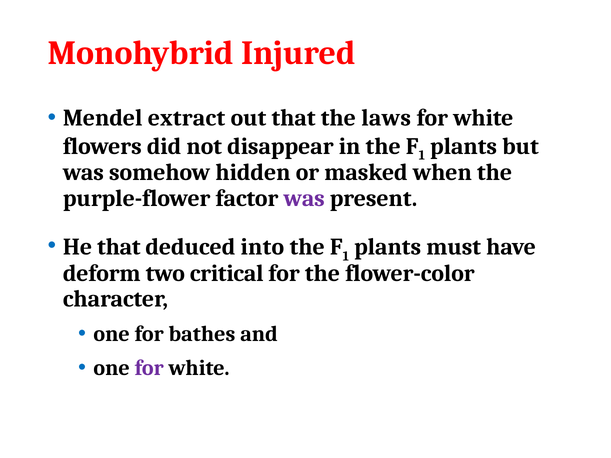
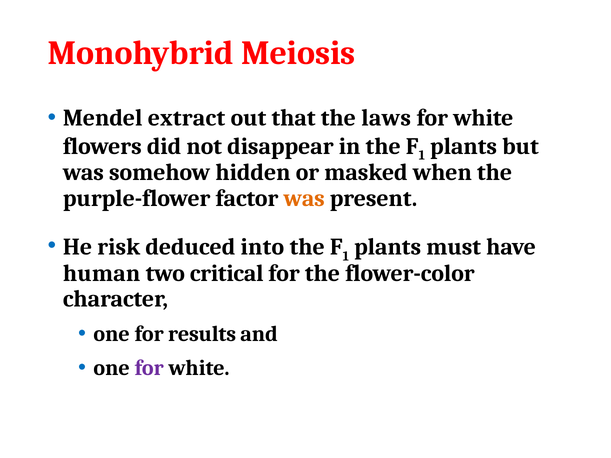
Injured: Injured -> Meiosis
was at (304, 198) colour: purple -> orange
He that: that -> risk
deform: deform -> human
bathes: bathes -> results
